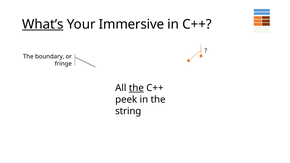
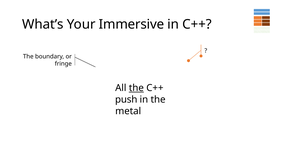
What’s underline: present -> none
peek: peek -> push
string: string -> metal
